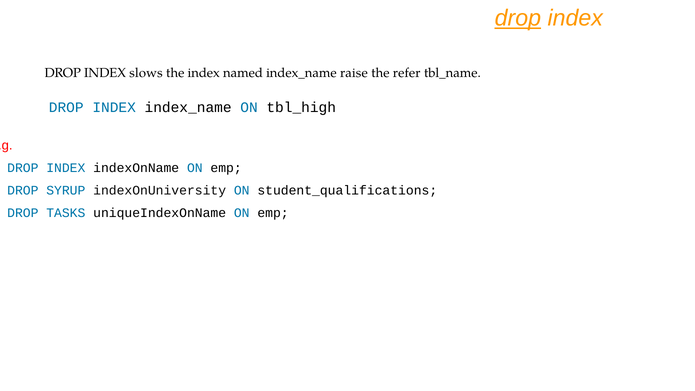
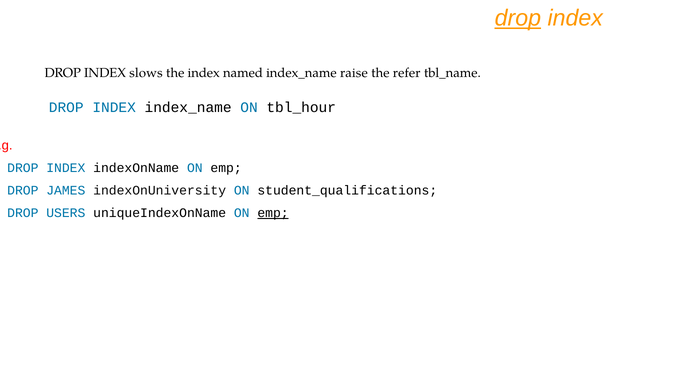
tbl_high: tbl_high -> tbl_hour
SYRUP: SYRUP -> JAMES
TASKS: TASKS -> USERS
emp at (273, 213) underline: none -> present
